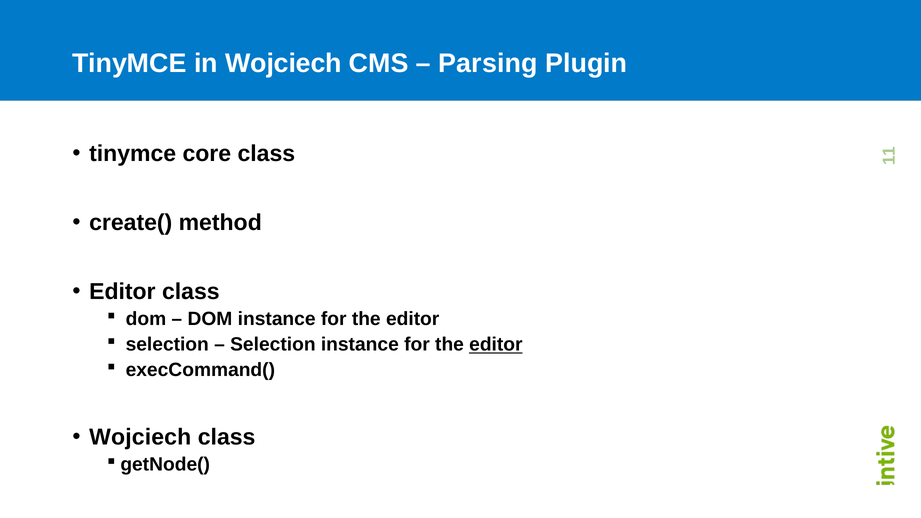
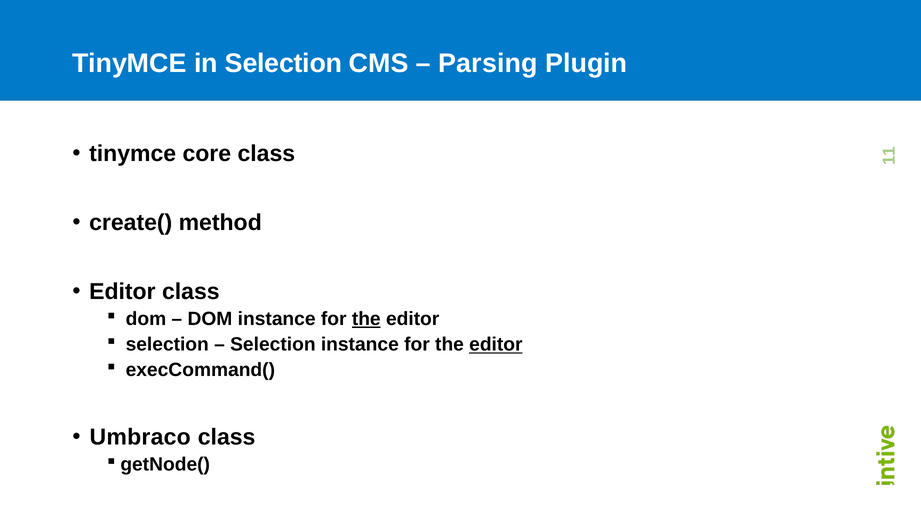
in Wojciech: Wojciech -> Selection
the at (366, 319) underline: none -> present
Wojciech at (140, 437): Wojciech -> Umbraco
